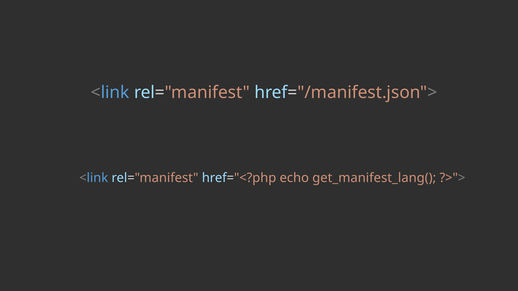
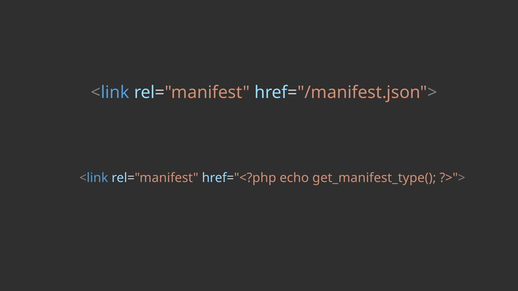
get_manifest_lang(: get_manifest_lang( -> get_manifest_type(
